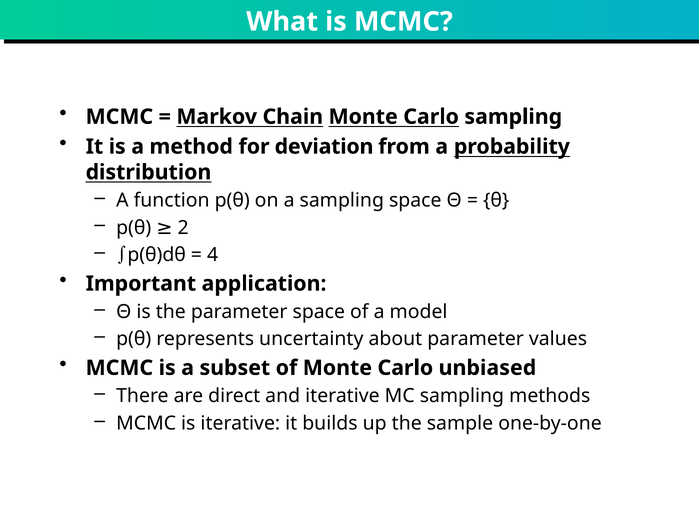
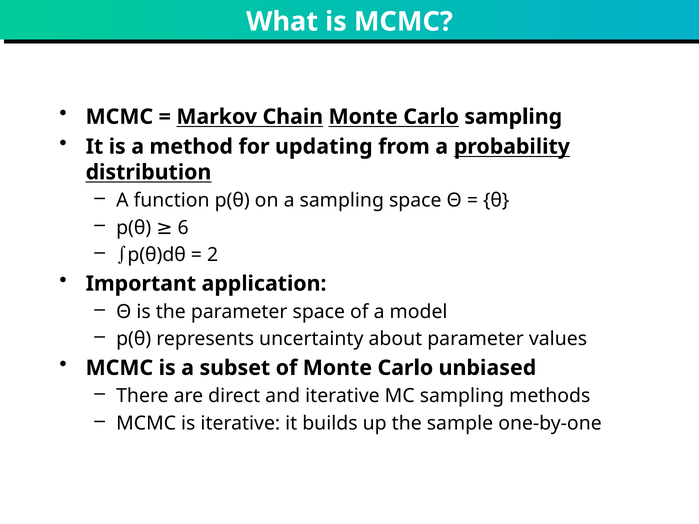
deviation: deviation -> updating
2: 2 -> 6
4: 4 -> 2
